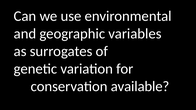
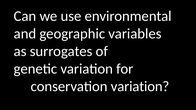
conservation available: available -> variation
